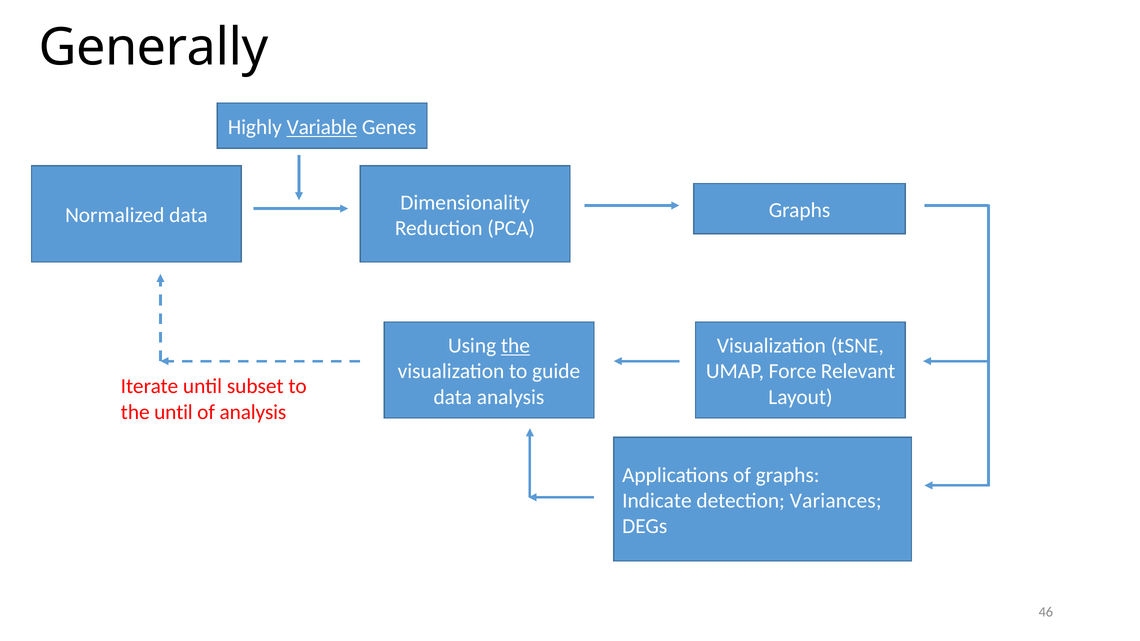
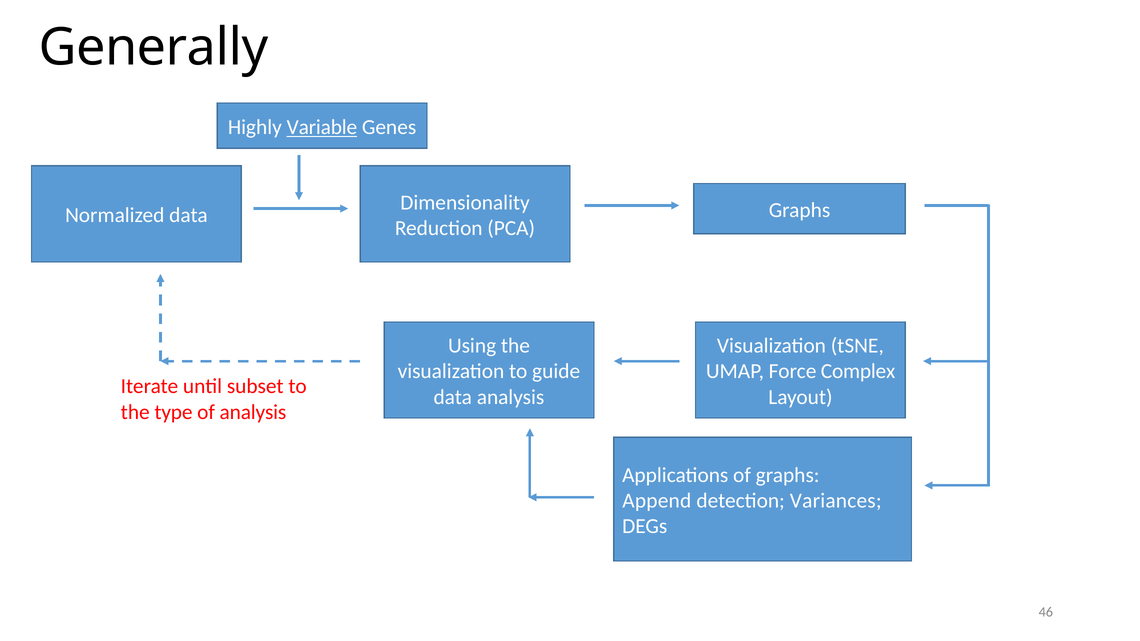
the at (515, 346) underline: present -> none
Relevant: Relevant -> Complex
the until: until -> type
Indicate: Indicate -> Append
